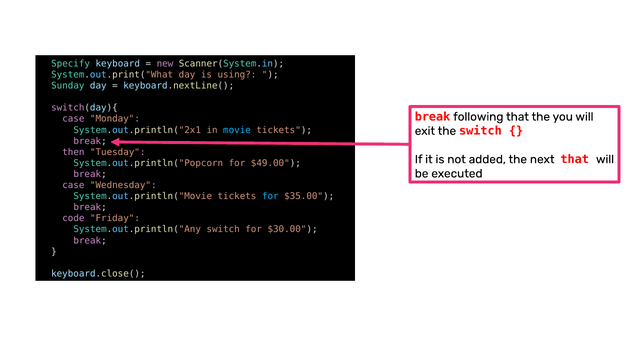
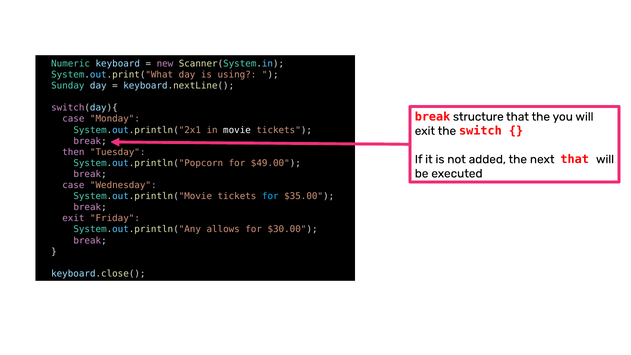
Specify: Specify -> Numeric
following: following -> structure
movie colour: light blue -> white
code at (73, 218): code -> exit
System.out.println("Any switch: switch -> allows
